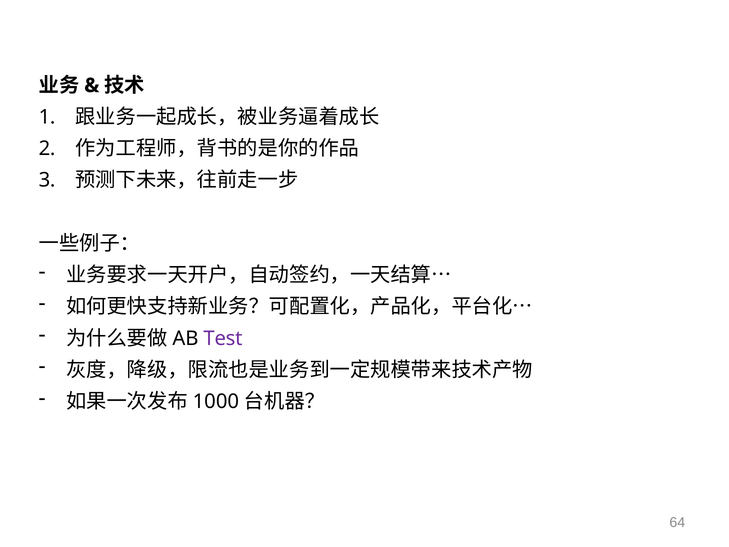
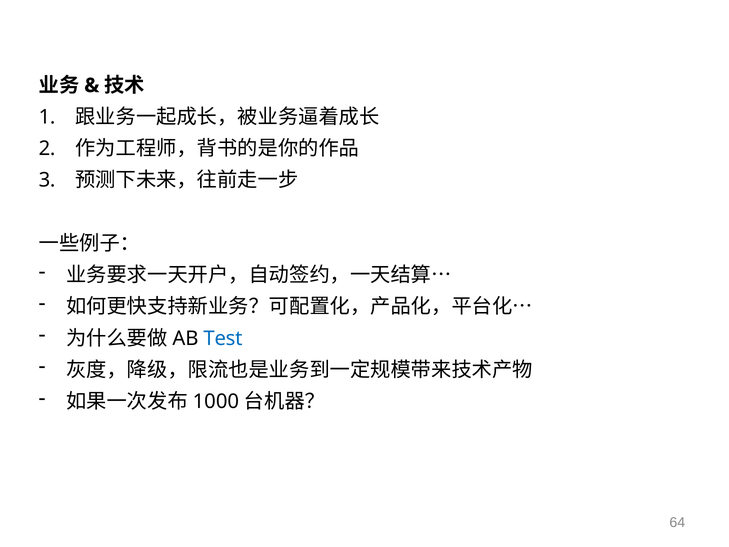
Test colour: purple -> blue
